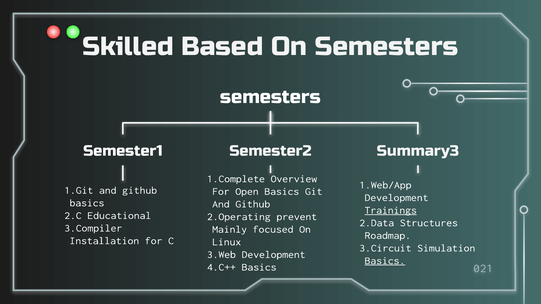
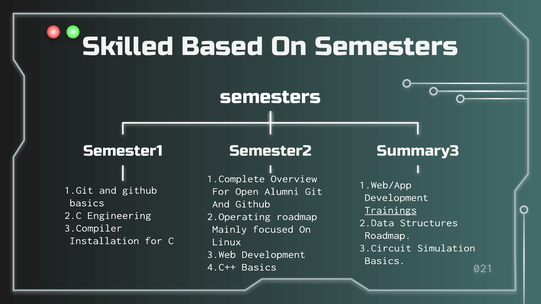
Open Basics: Basics -> Alumni
Educational: Educational -> Engineering
prevent at (297, 217): prevent -> roadmap
Basics at (385, 261) underline: present -> none
